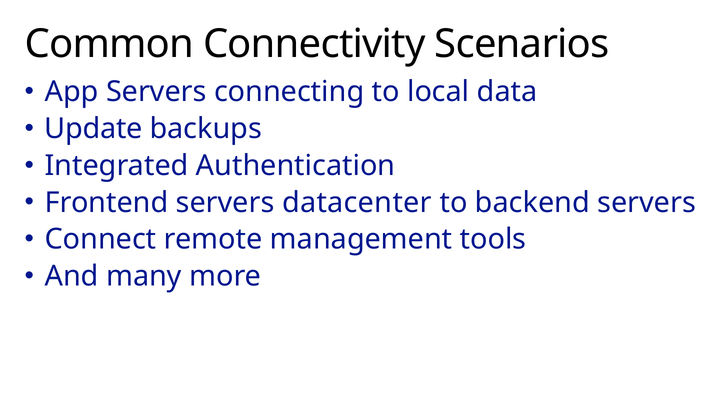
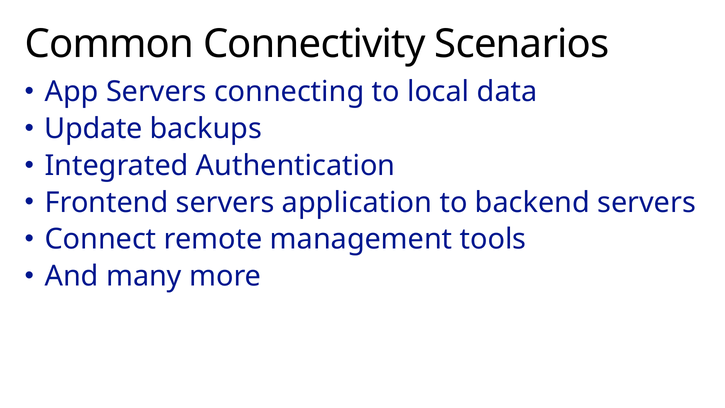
datacenter: datacenter -> application
